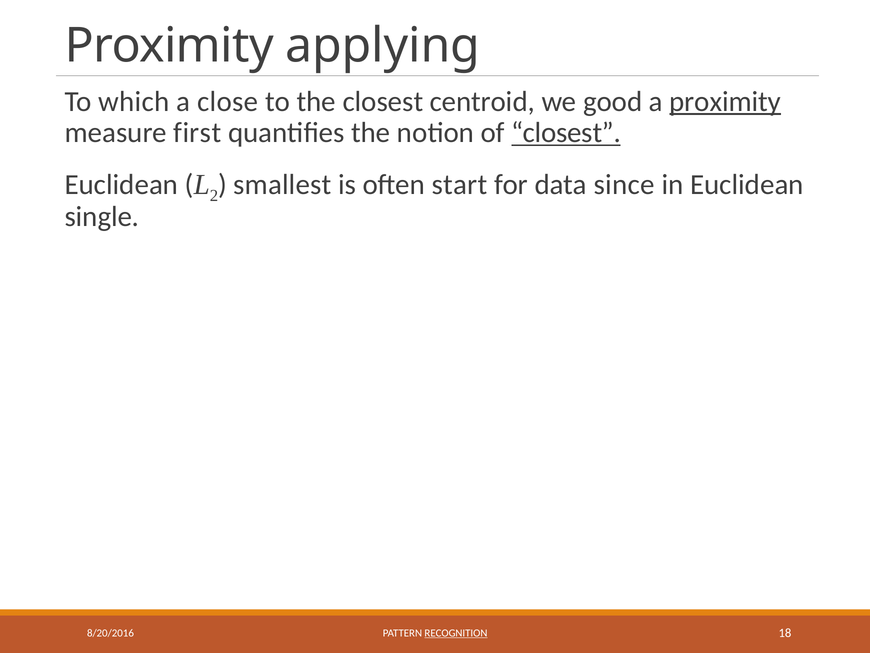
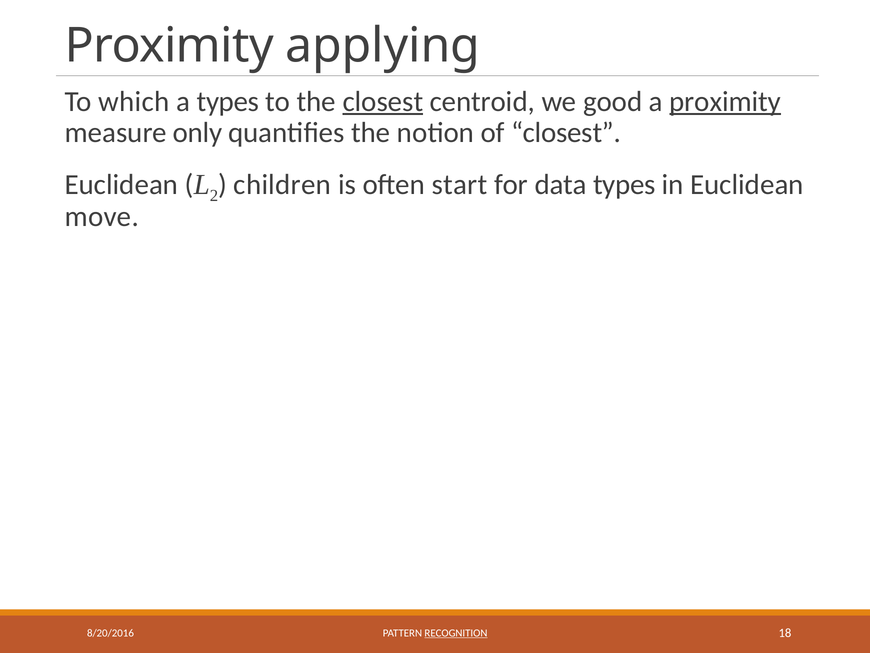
a close: close -> types
closest at (383, 101) underline: none -> present
first: first -> only
closest at (566, 133) underline: present -> none
smallest: smallest -> children
data since: since -> types
single: single -> move
